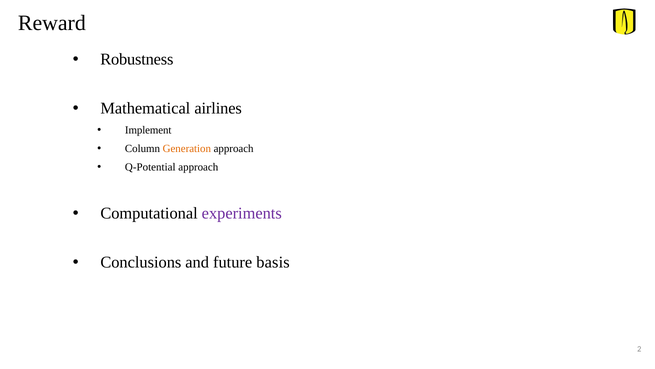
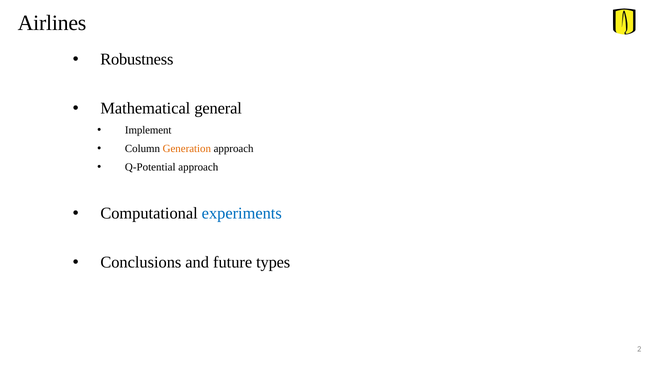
Reward: Reward -> Airlines
airlines: airlines -> general
experiments colour: purple -> blue
basis: basis -> types
